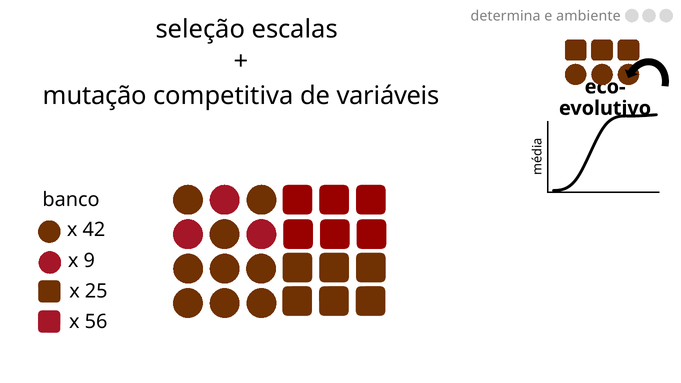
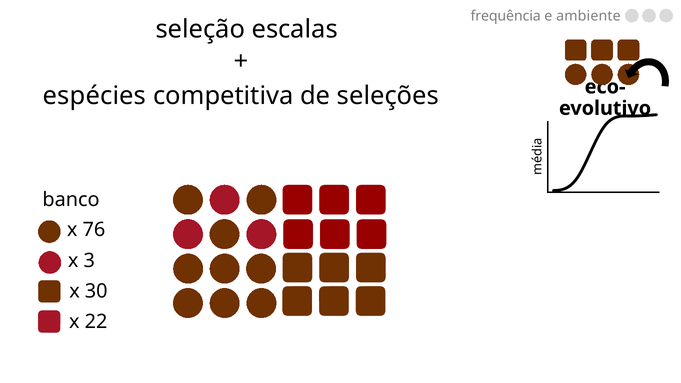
determina: determina -> frequência
mutação: mutação -> espécies
variáveis: variáveis -> seleções
42: 42 -> 76
9: 9 -> 3
25: 25 -> 30
56: 56 -> 22
